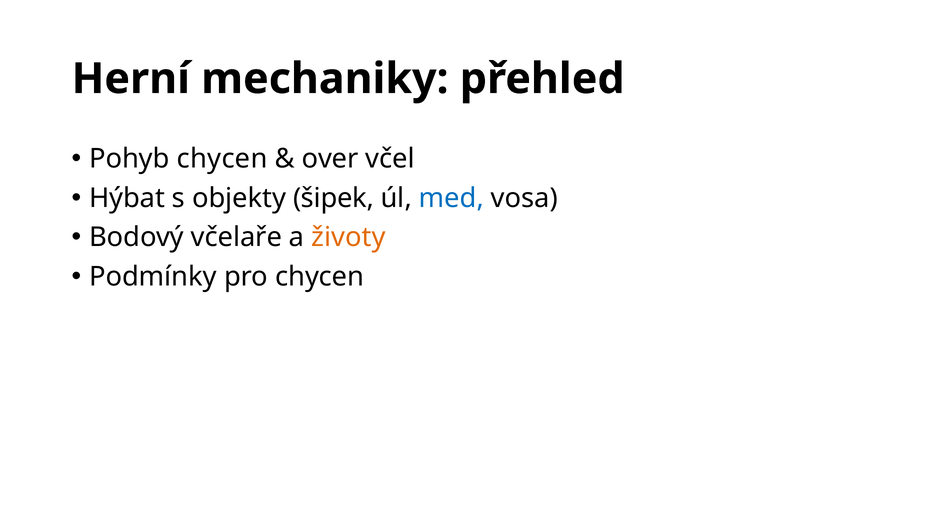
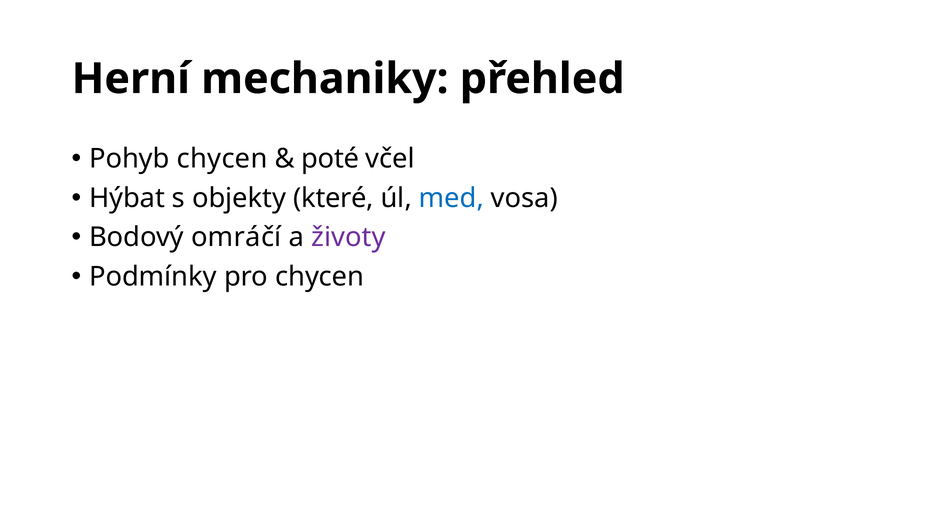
over: over -> poté
šipek: šipek -> které
včelaře: včelaře -> omráčí
životy colour: orange -> purple
